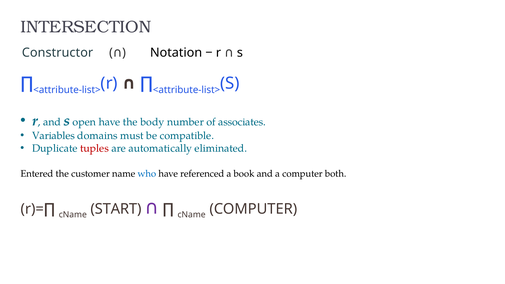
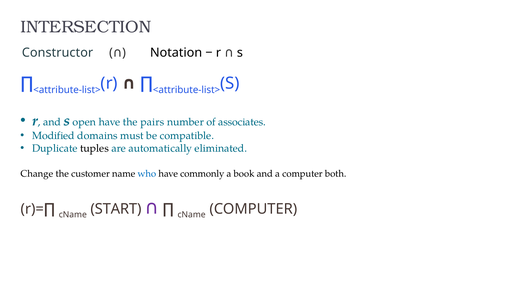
body: body -> pairs
Variables: Variables -> Modified
tuples colour: red -> black
Entered: Entered -> Change
referenced: referenced -> commonly
